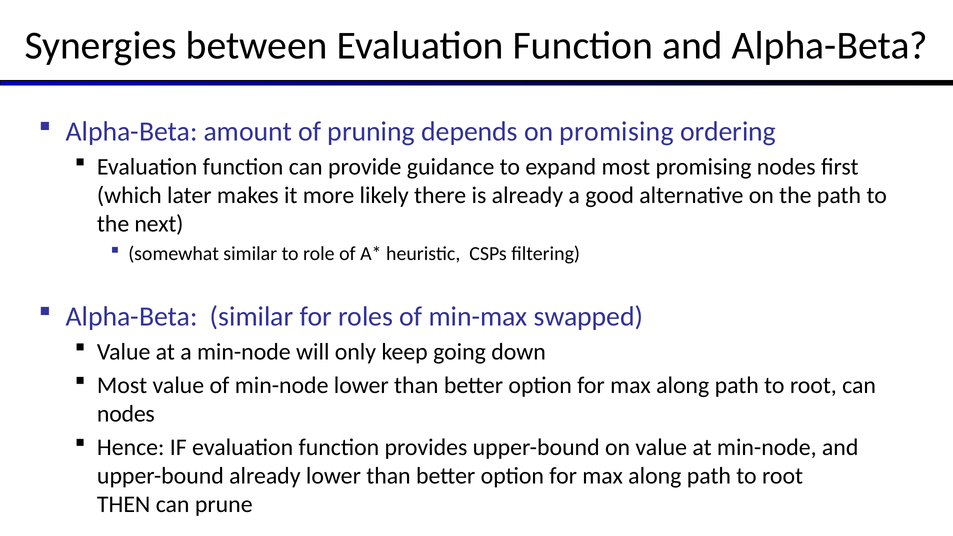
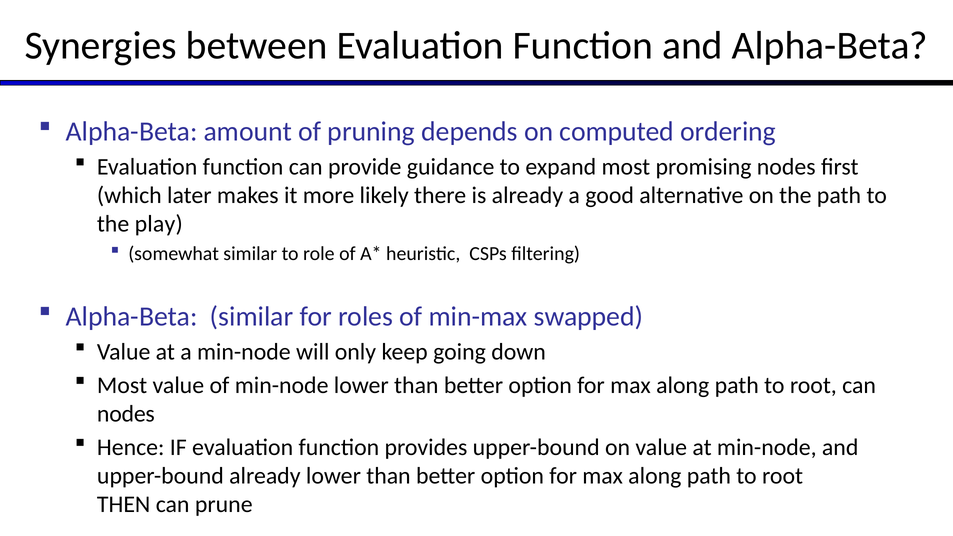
on promising: promising -> computed
next: next -> play
